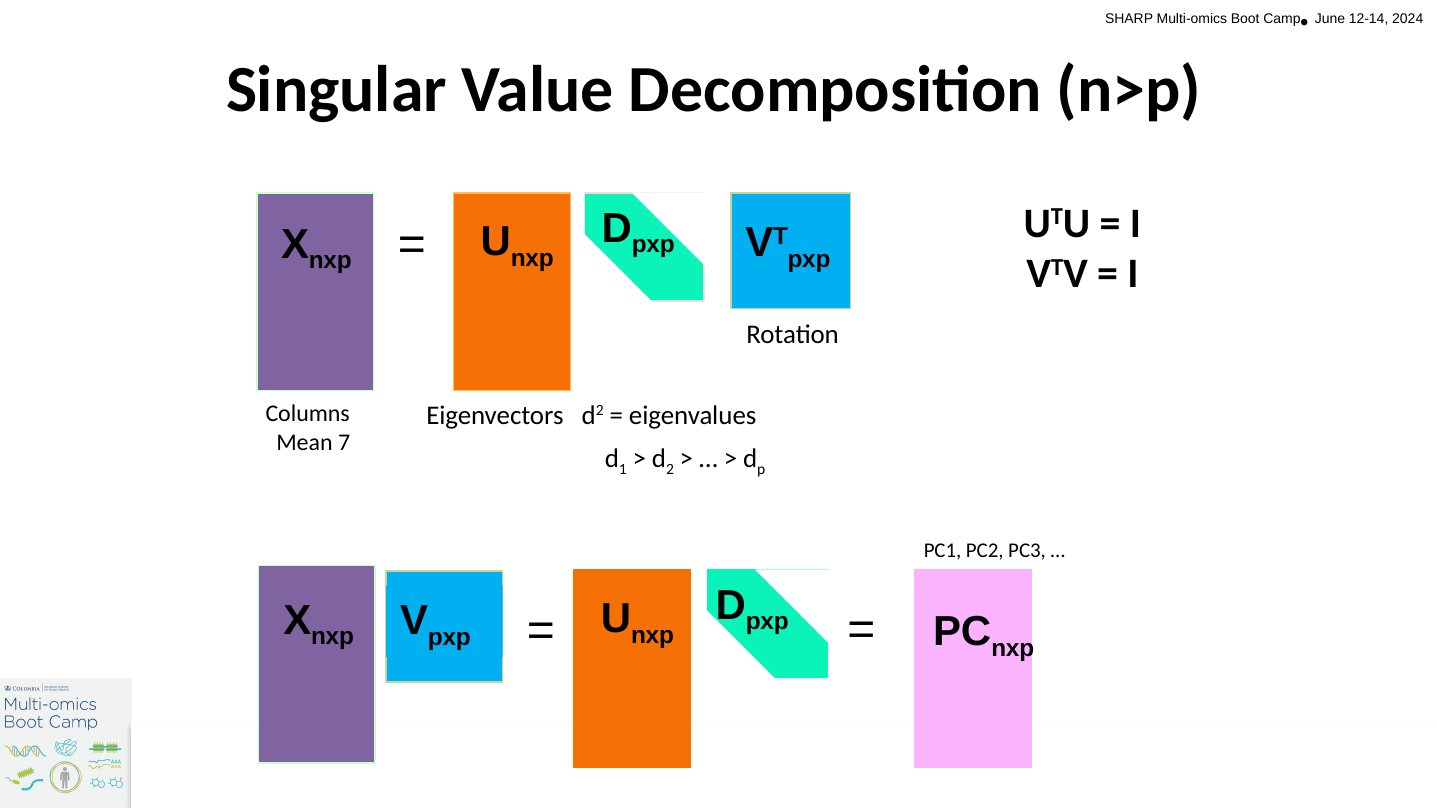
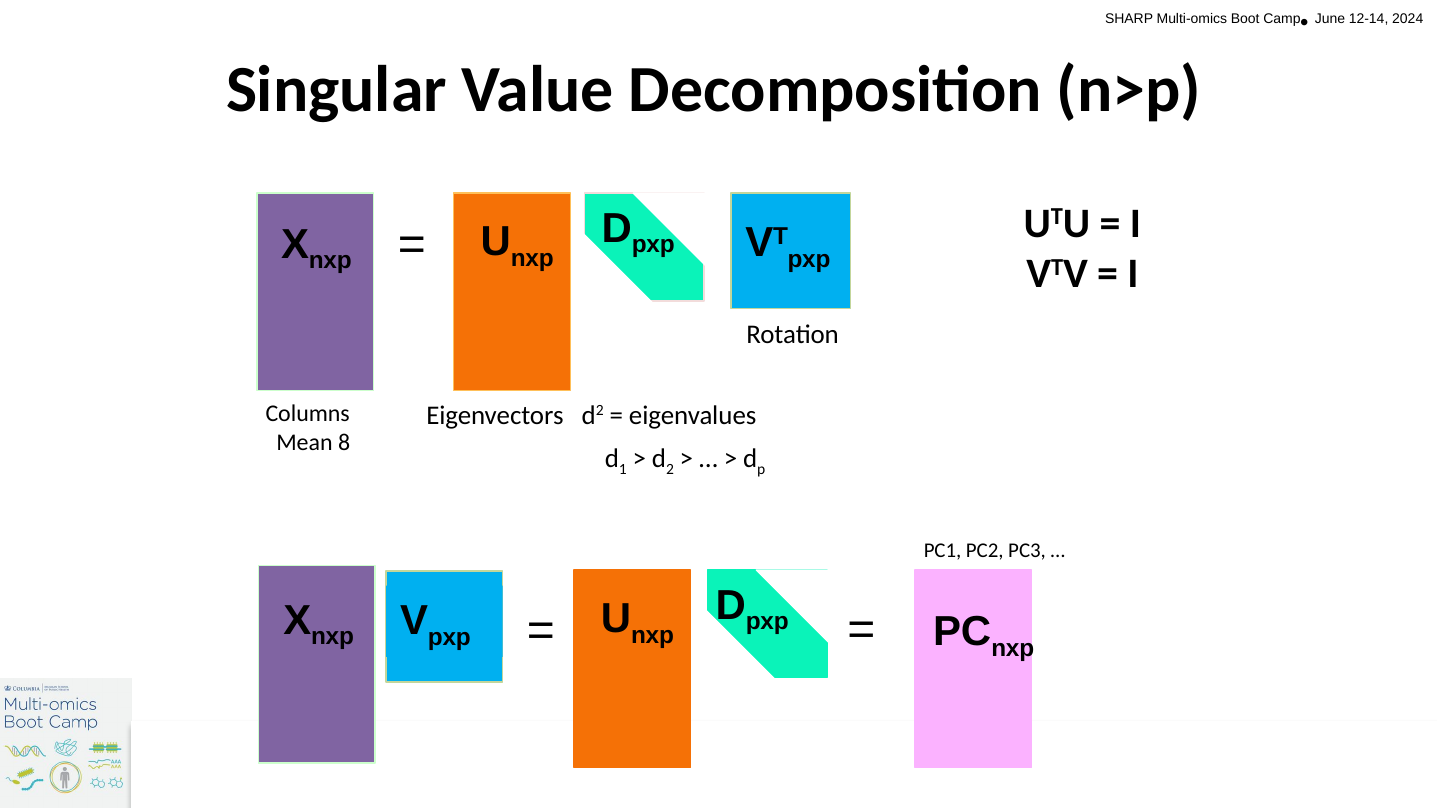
7: 7 -> 8
